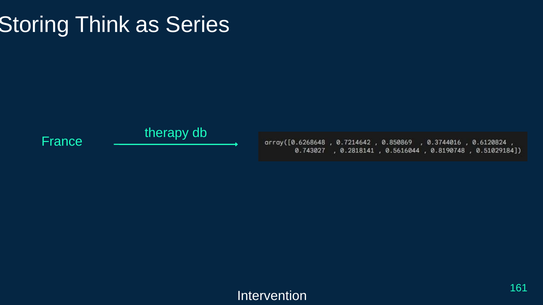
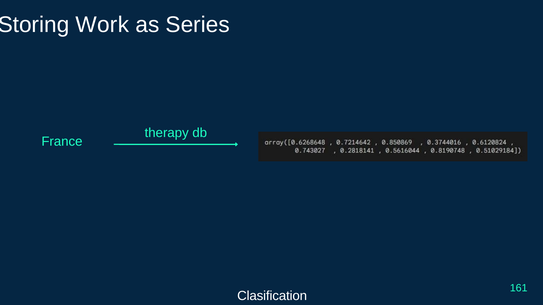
Think: Think -> Work
Intervention: Intervention -> Clasification
